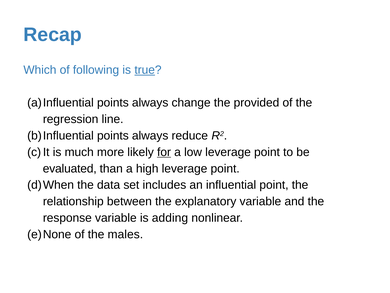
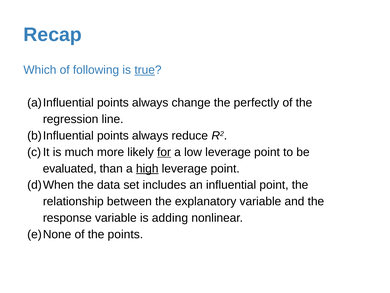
provided: provided -> perfectly
high underline: none -> present
the males: males -> points
